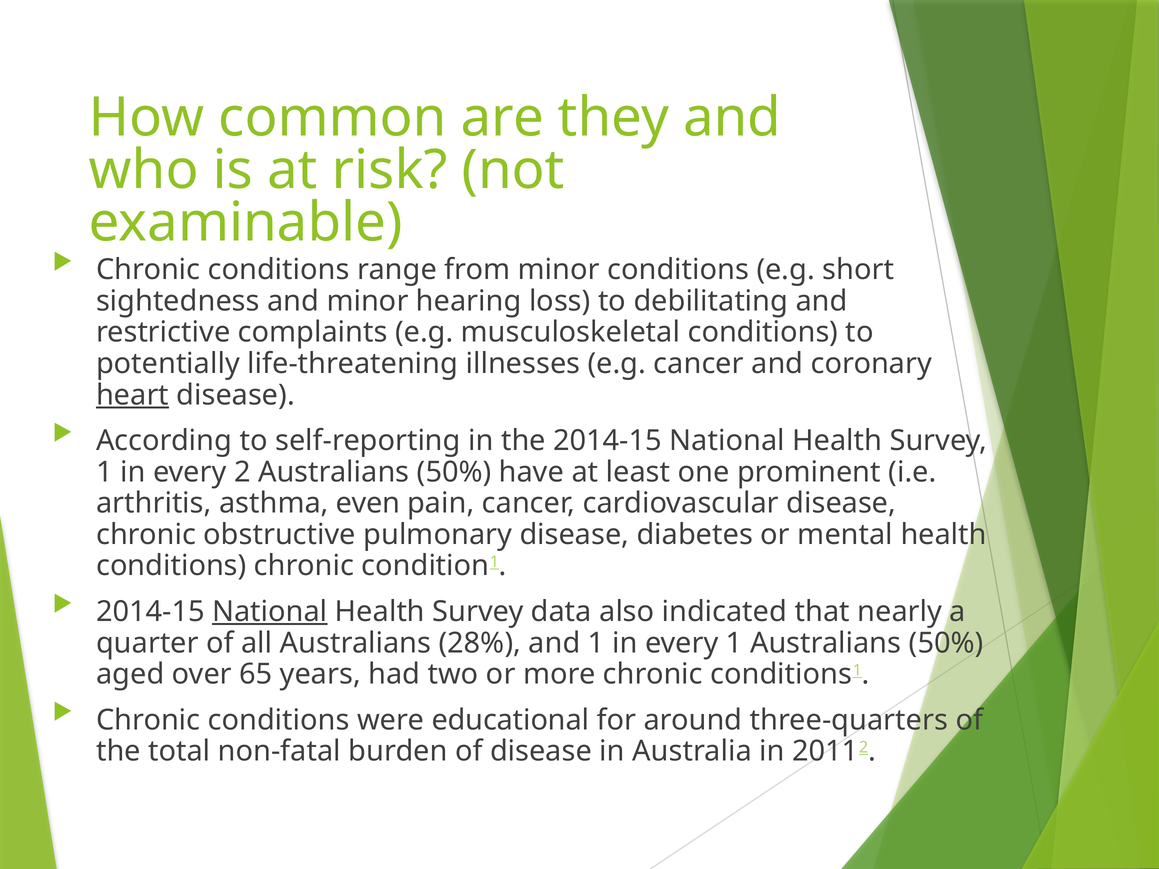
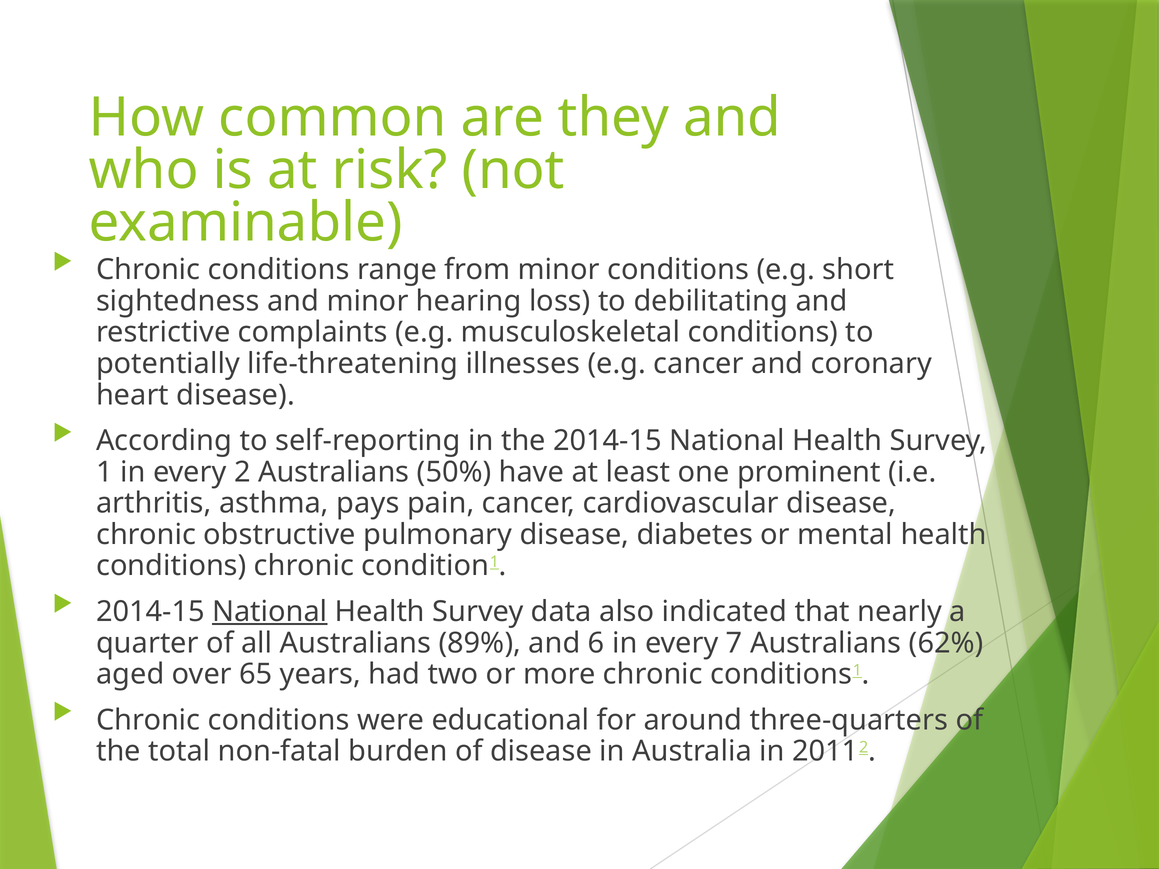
heart underline: present -> none
even: even -> pays
28%: 28% -> 89%
and 1: 1 -> 6
every 1: 1 -> 7
50% at (946, 643): 50% -> 62%
